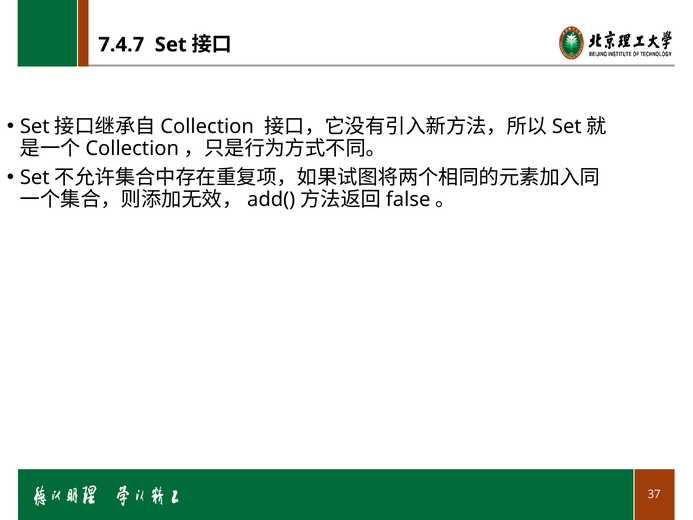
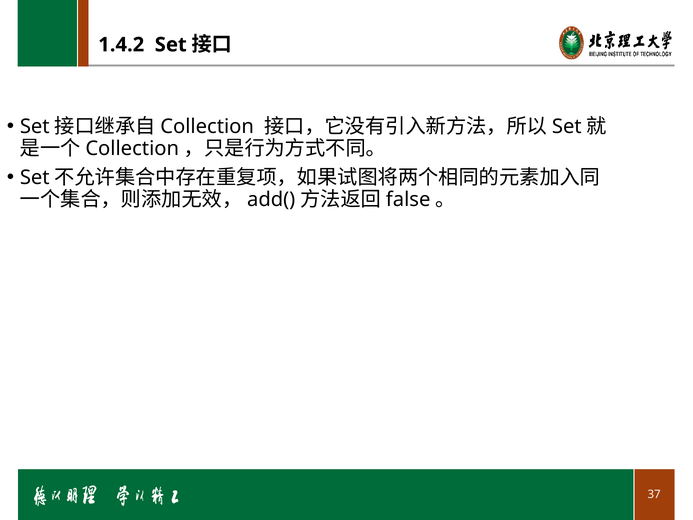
7.4.7: 7.4.7 -> 1.4.2
